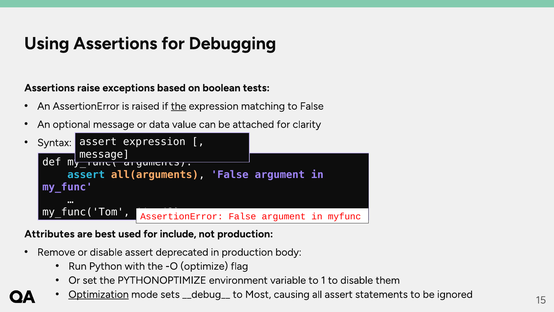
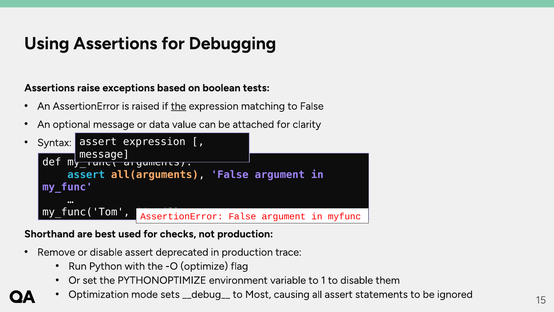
Attributes: Attributes -> Shorthand
include: include -> checks
body: body -> trace
Optimization underline: present -> none
